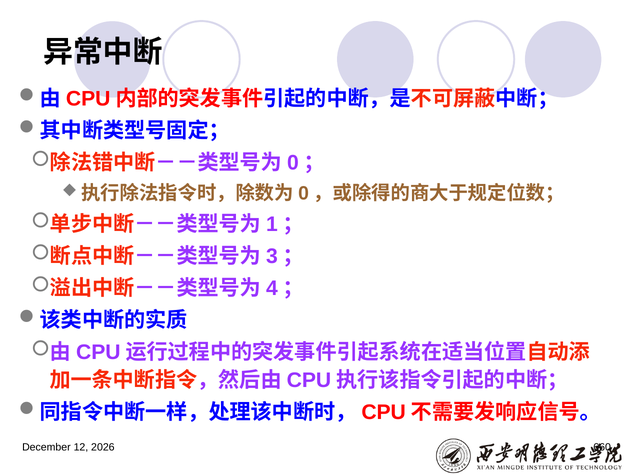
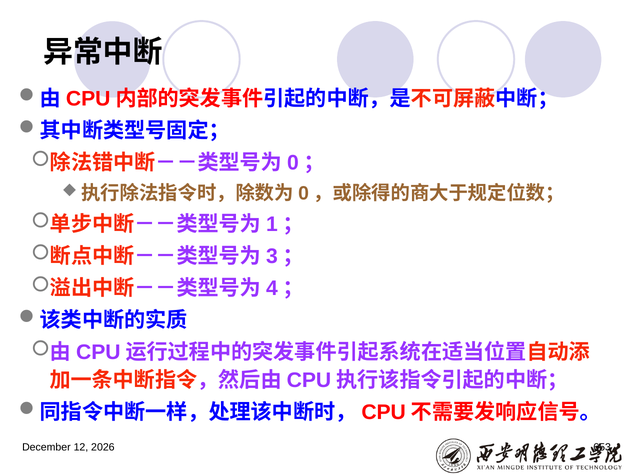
660: 660 -> 653
